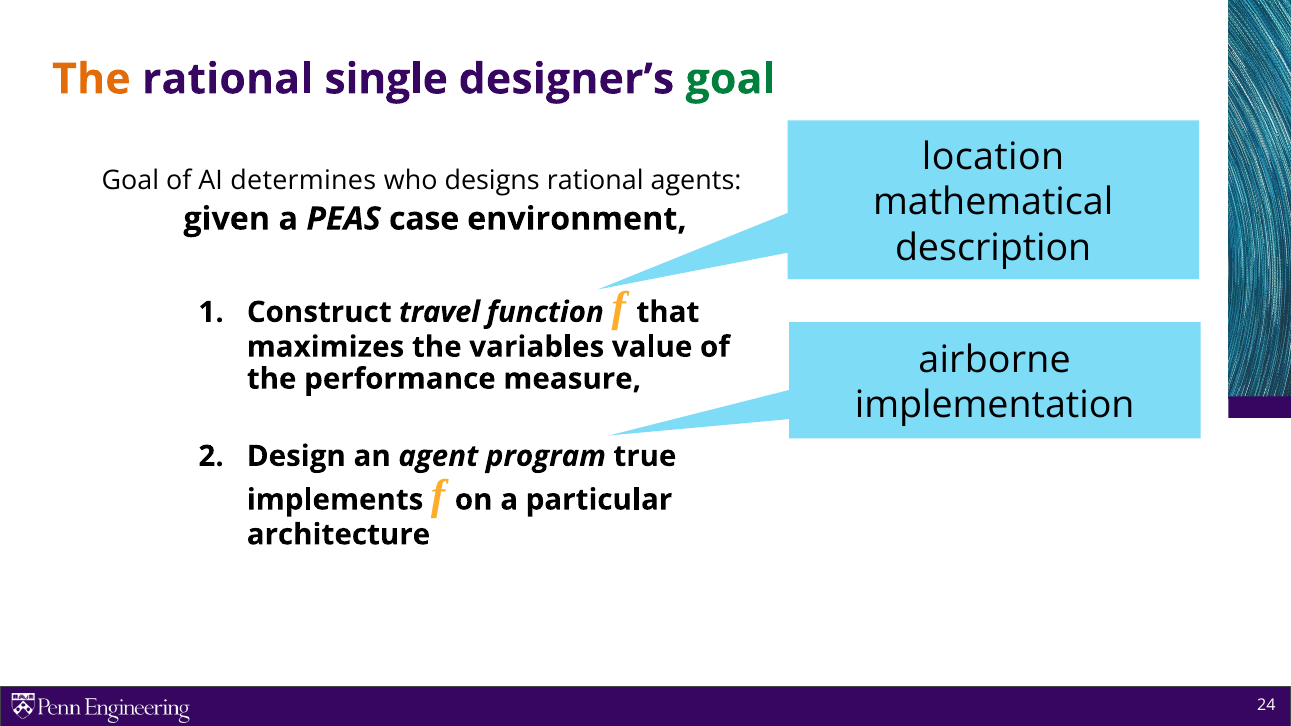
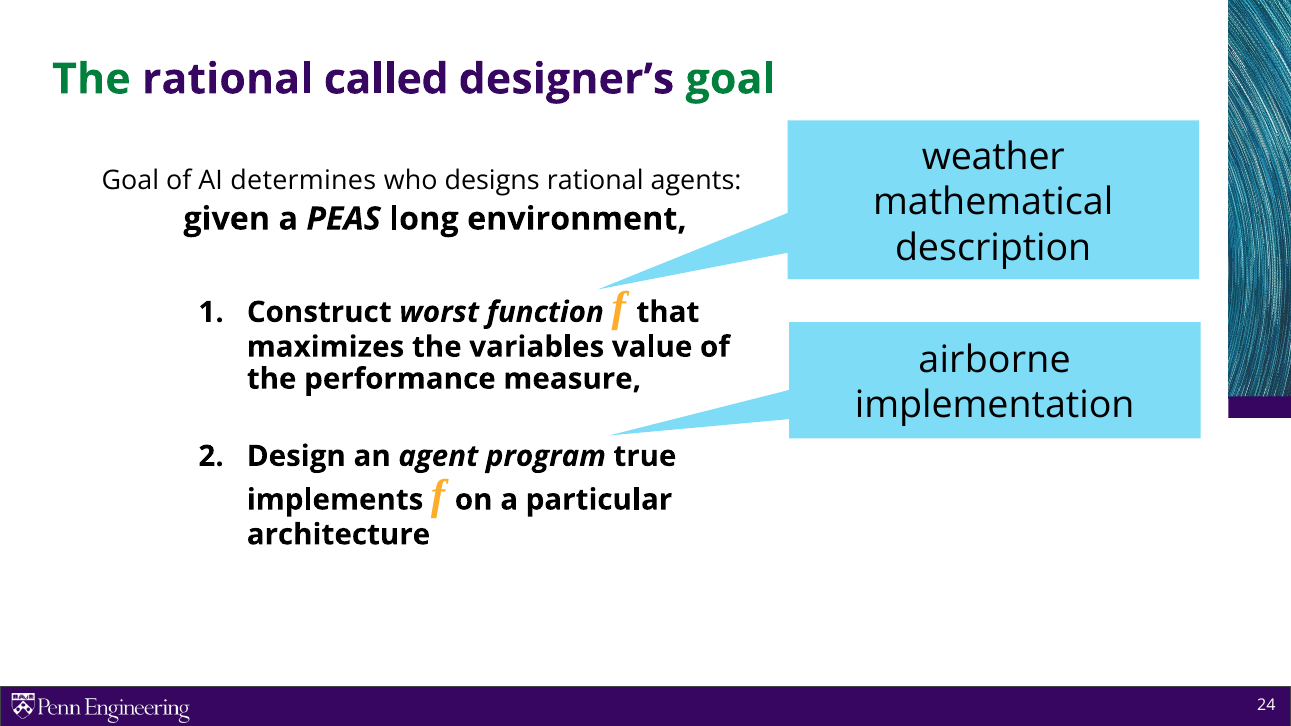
The at (91, 79) colour: orange -> green
single: single -> called
location: location -> weather
case: case -> long
travel: travel -> worst
